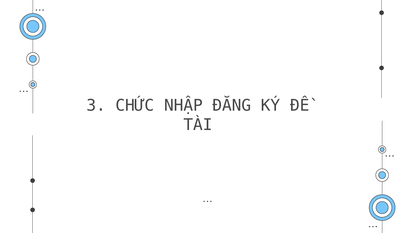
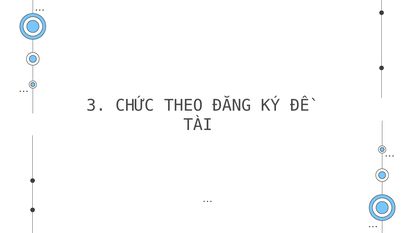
NHẬP: NHẬP -> THEO
